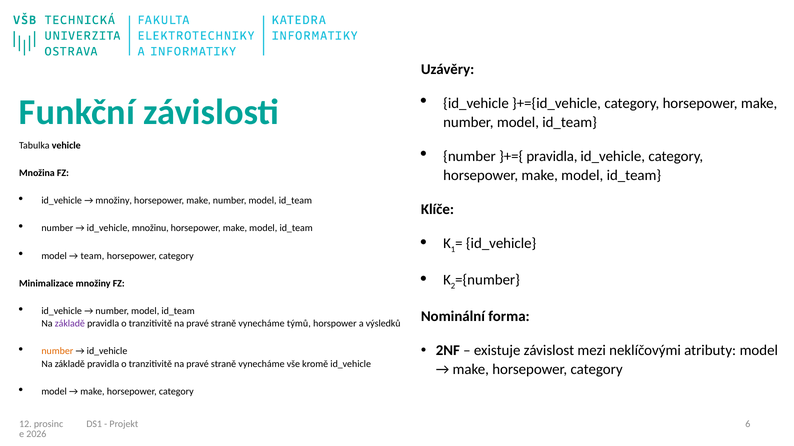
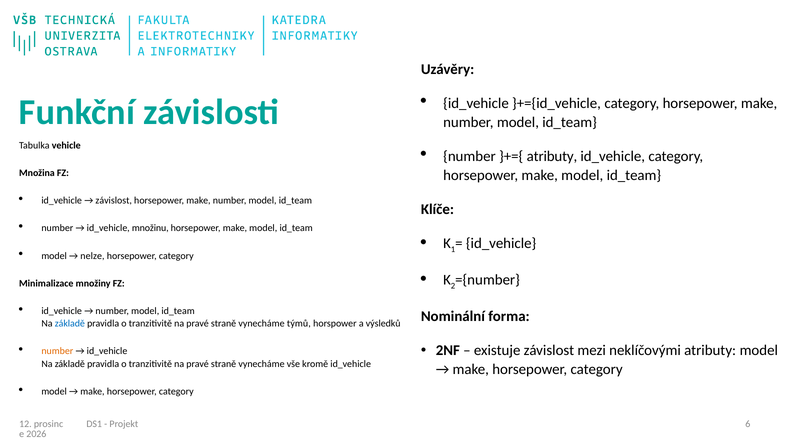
pravidla at (552, 157): pravidla -> atributy
množiny at (114, 201): množiny -> závislost
team: team -> nelze
základě at (70, 324) colour: purple -> blue
